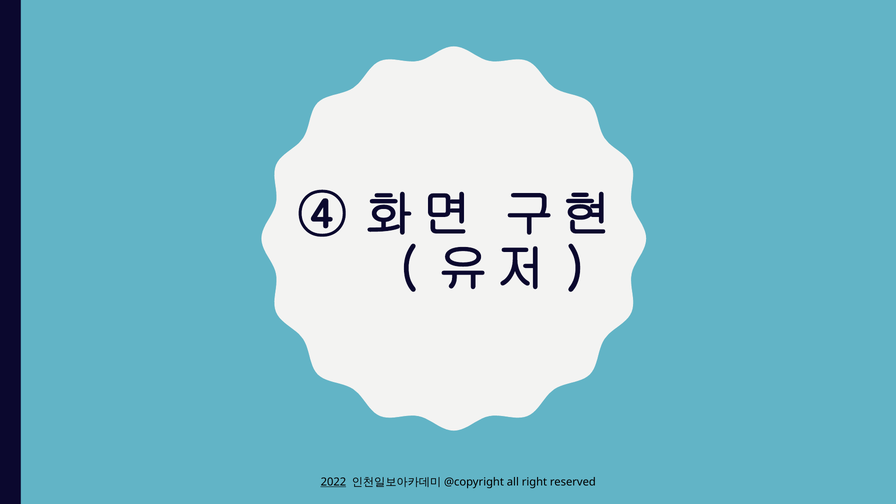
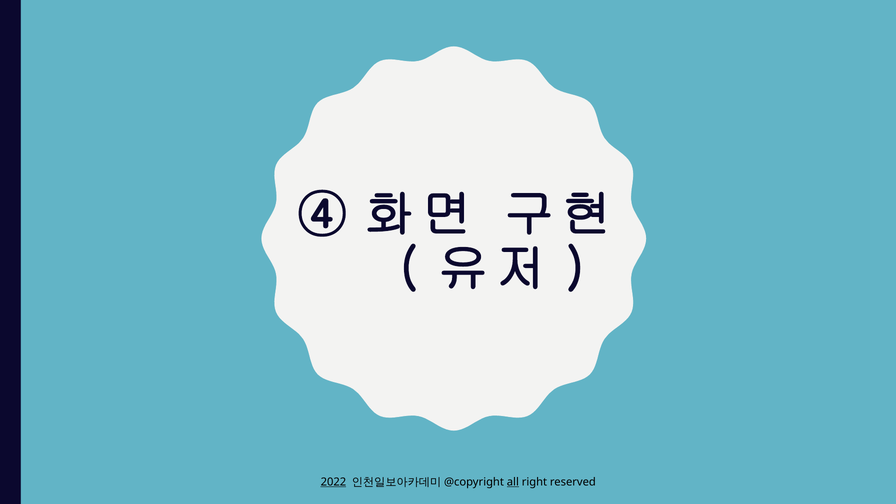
all underline: none -> present
